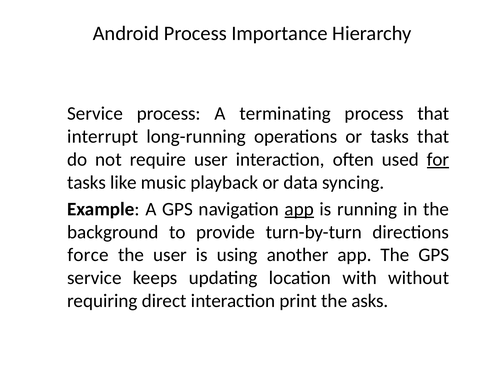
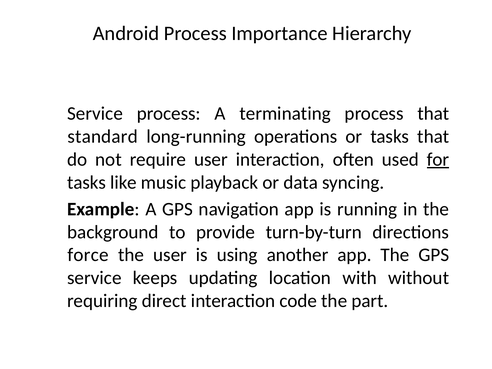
interrupt: interrupt -> standard
app at (299, 209) underline: present -> none
print: print -> code
asks: asks -> part
